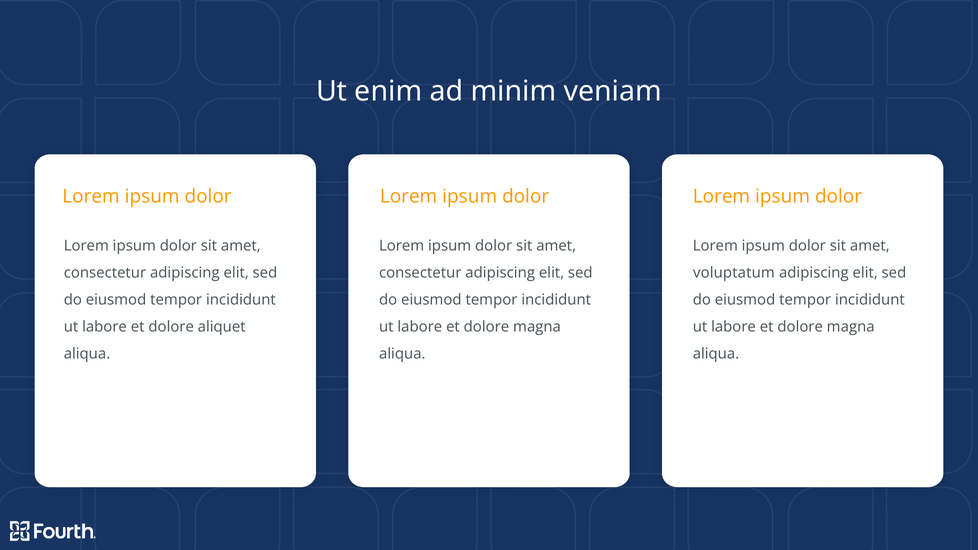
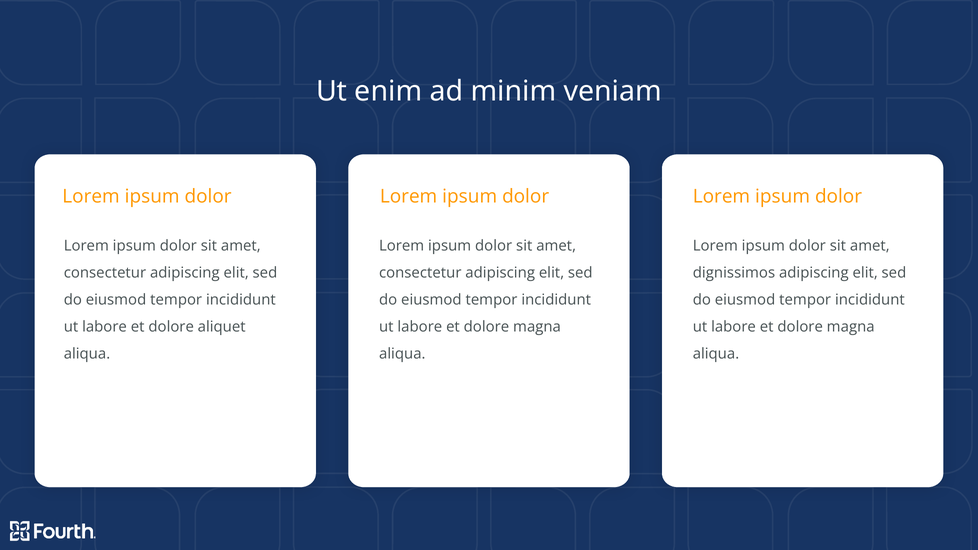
voluptatum: voluptatum -> dignissimos
